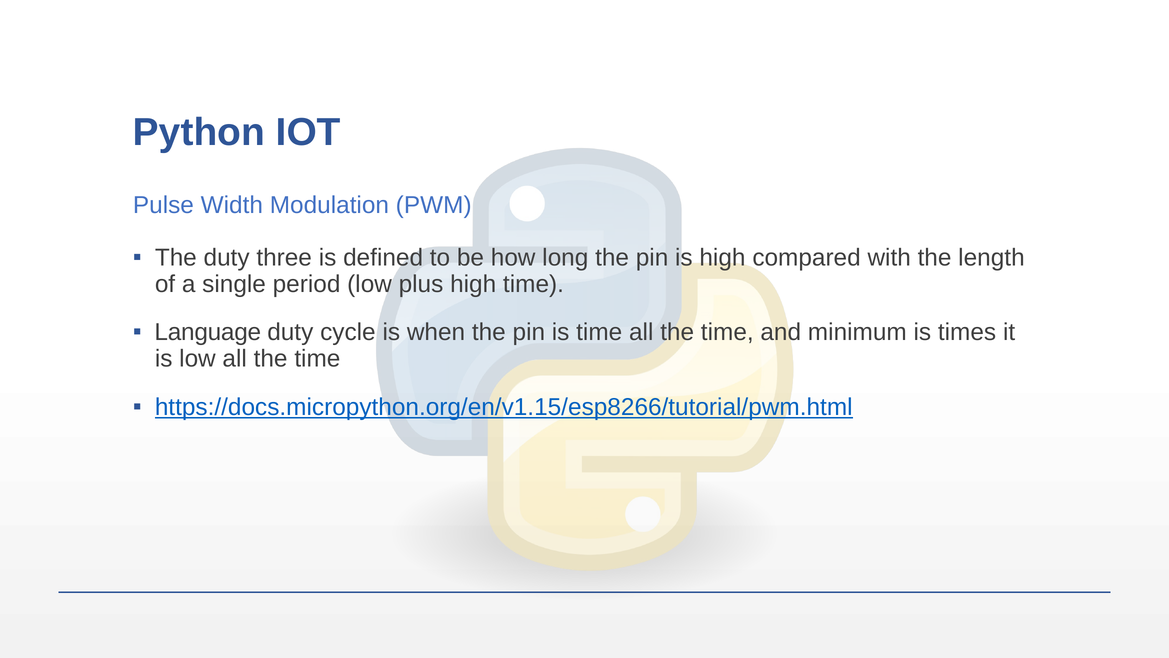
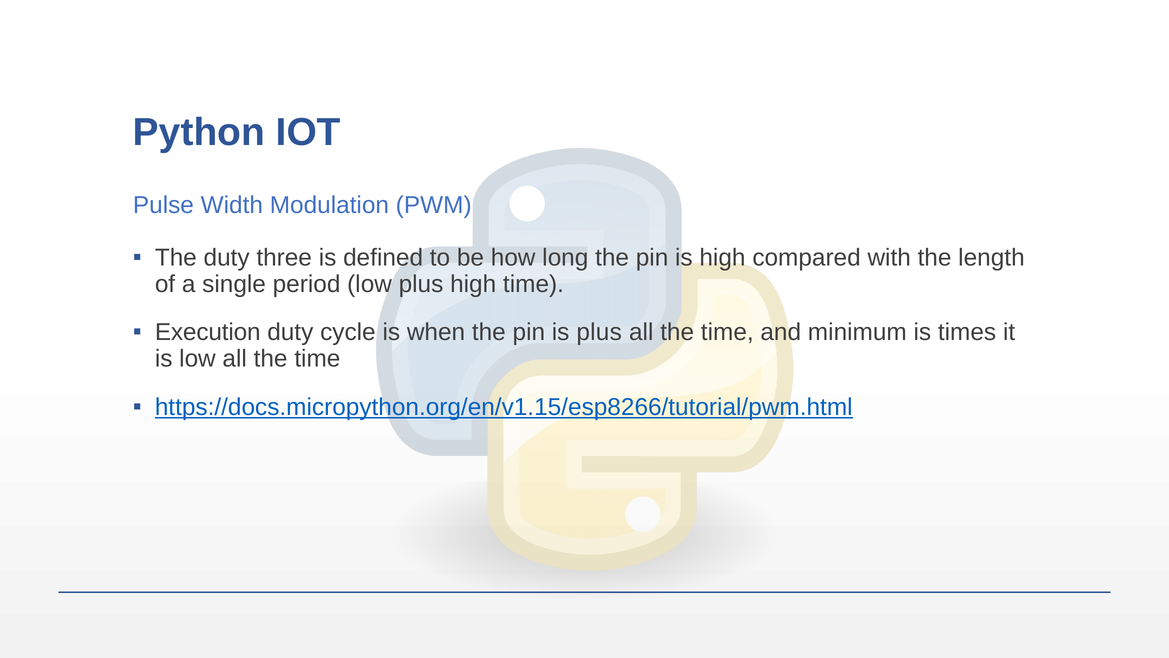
Language: Language -> Execution
is time: time -> plus
